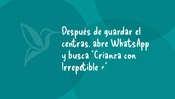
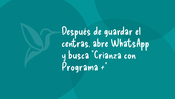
Irrepetible: Irrepetible -> Programa
